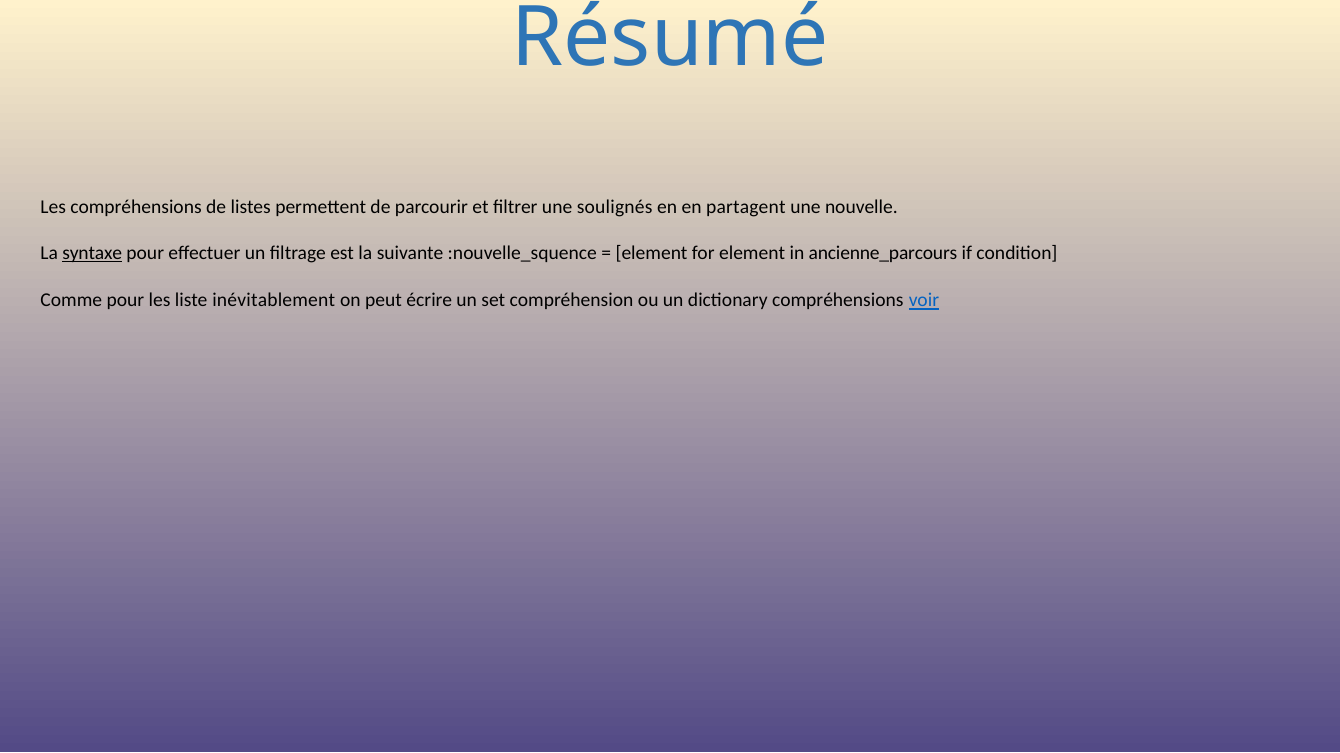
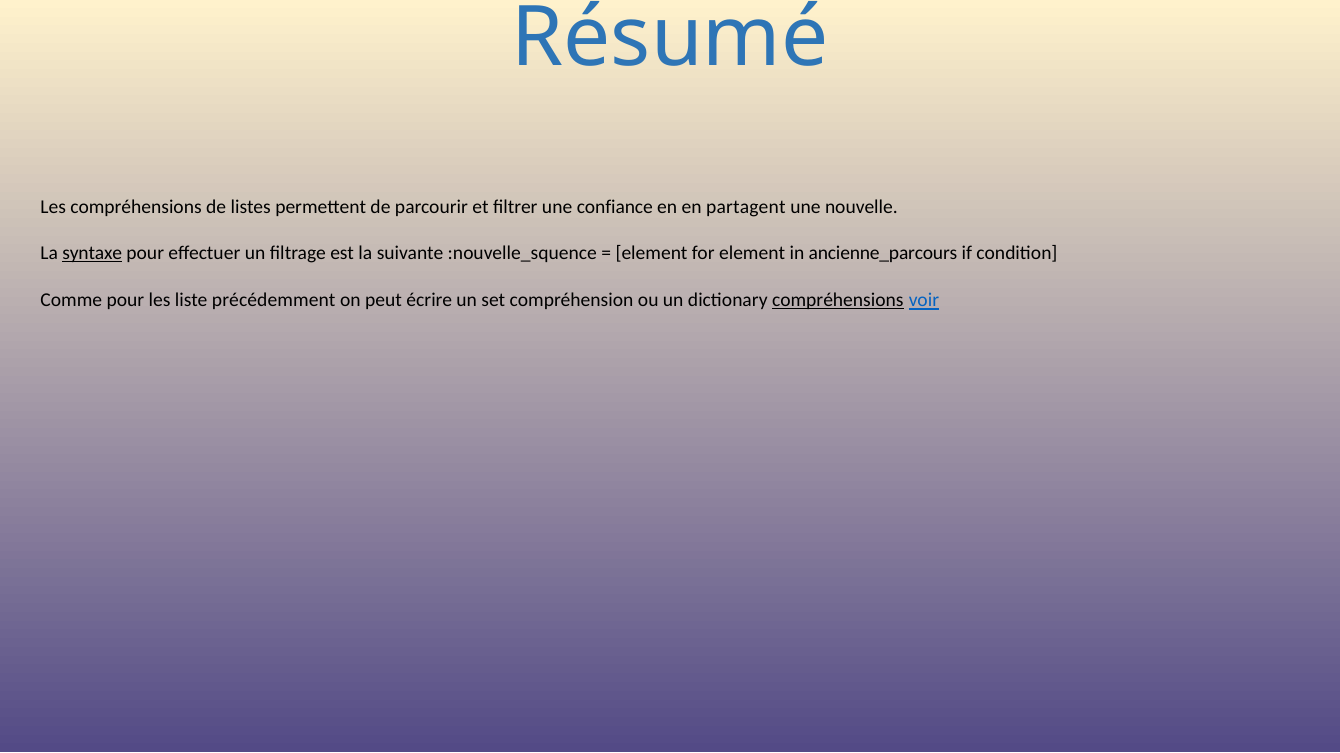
soulignés: soulignés -> confiance
inévitablement: inévitablement -> précédemment
compréhensions at (838, 301) underline: none -> present
